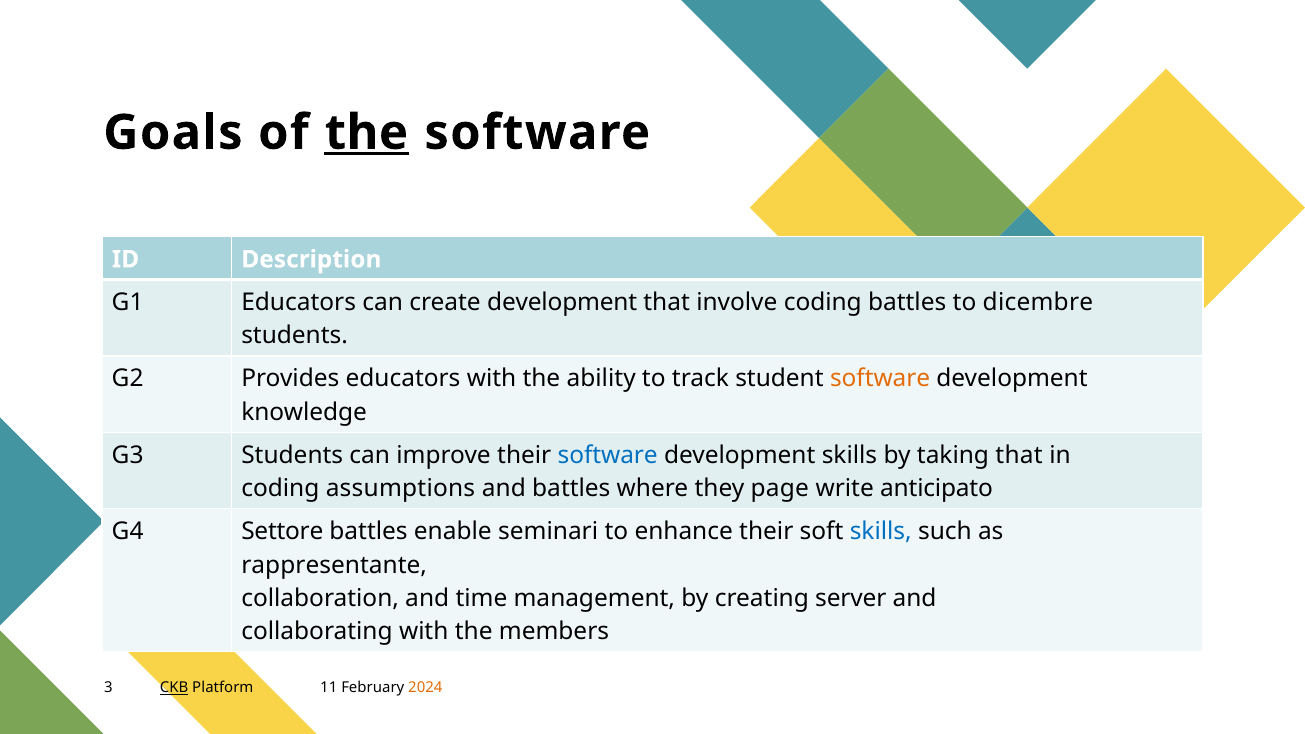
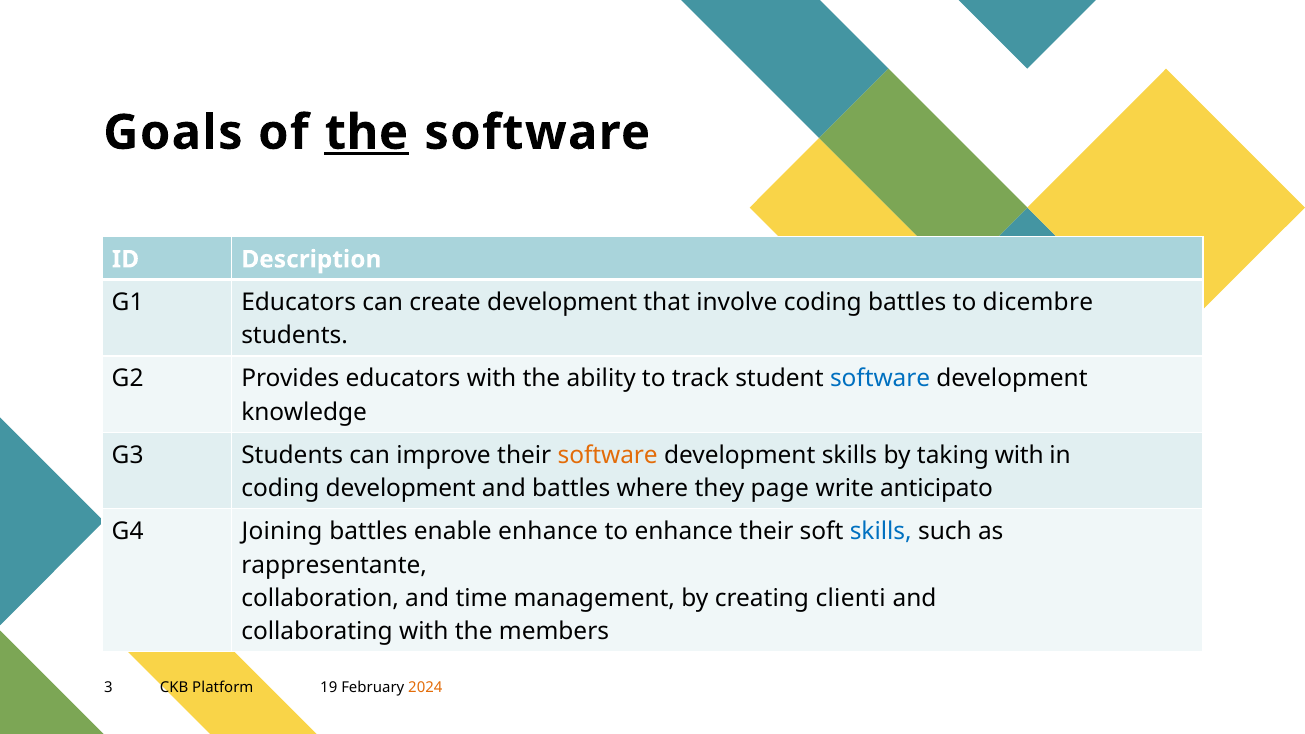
software at (880, 379) colour: orange -> blue
software at (608, 455) colour: blue -> orange
taking that: that -> with
coding assumptions: assumptions -> development
Settore: Settore -> Joining
enable seminari: seminari -> enhance
server: server -> clienti
CKB underline: present -> none
11: 11 -> 19
